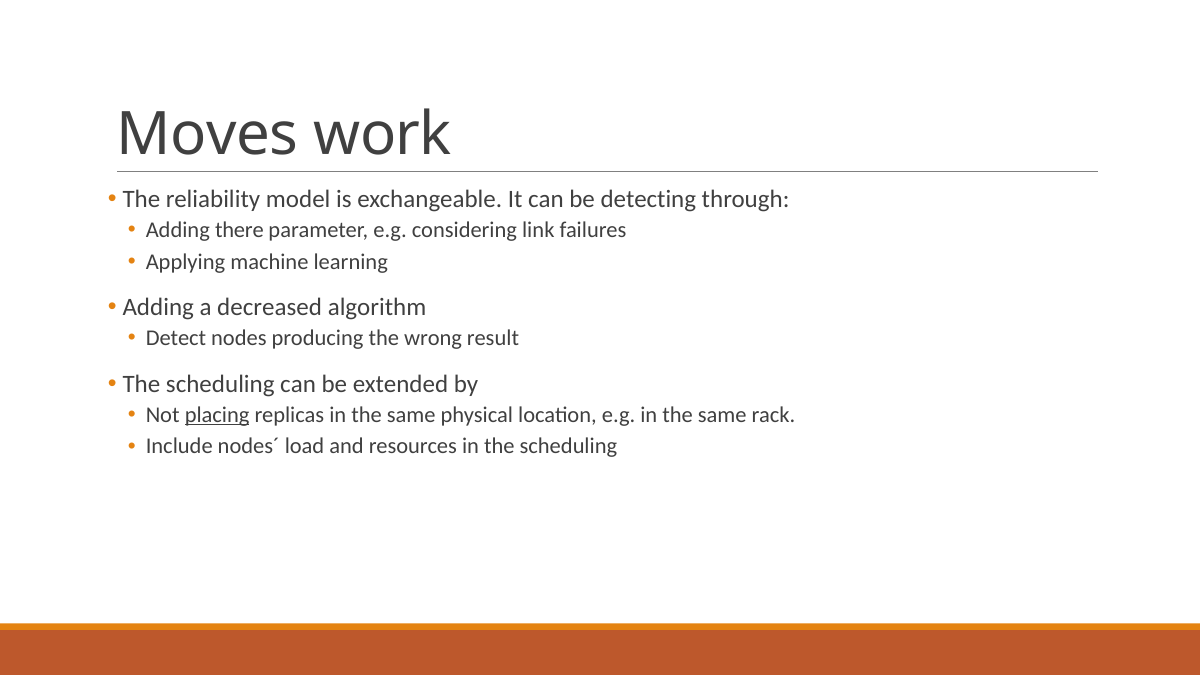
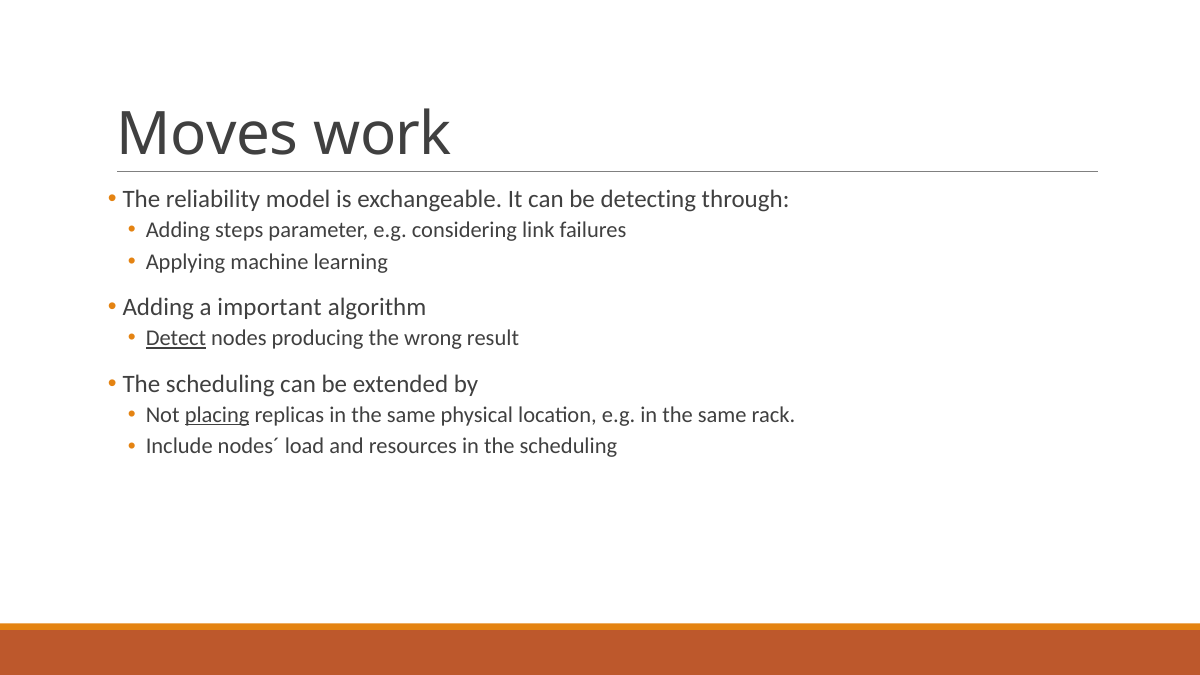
there: there -> steps
decreased: decreased -> important
Detect underline: none -> present
